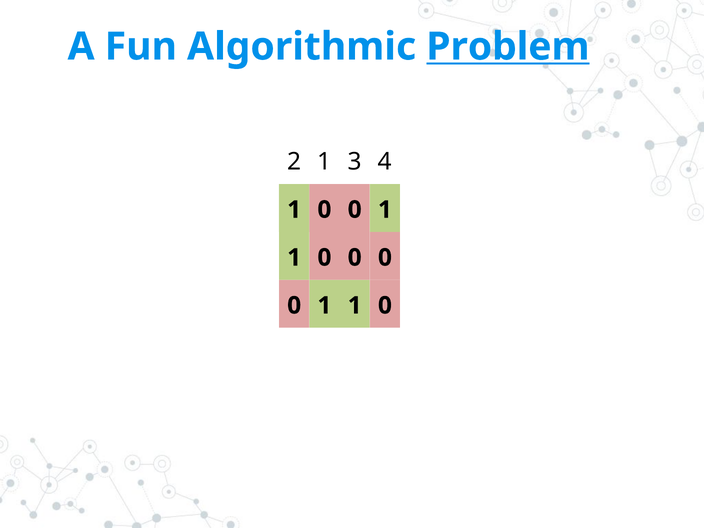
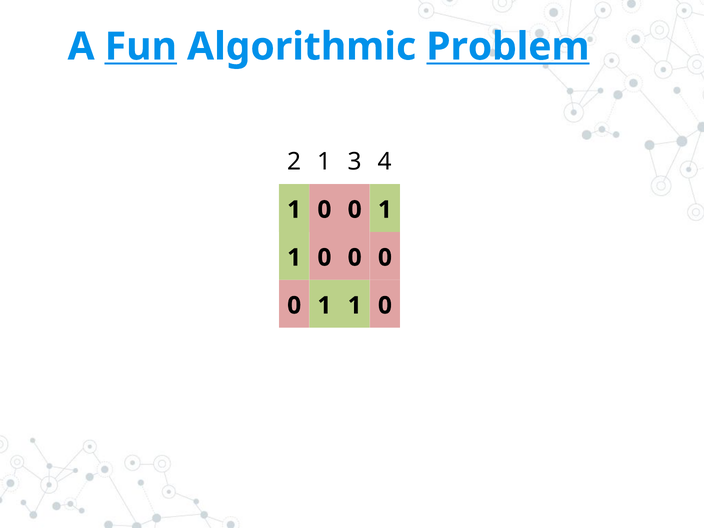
Fun underline: none -> present
